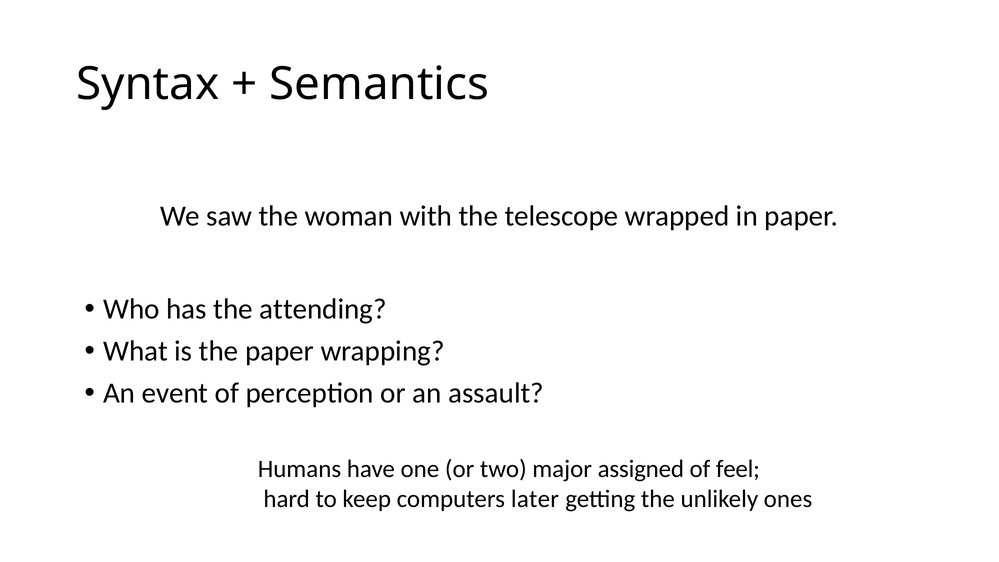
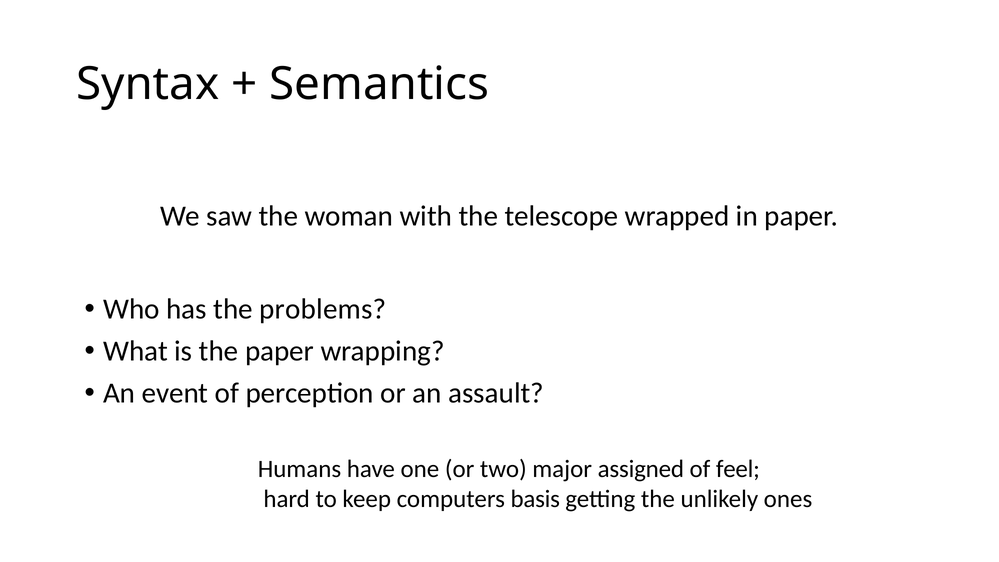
attending: attending -> problems
later: later -> basis
